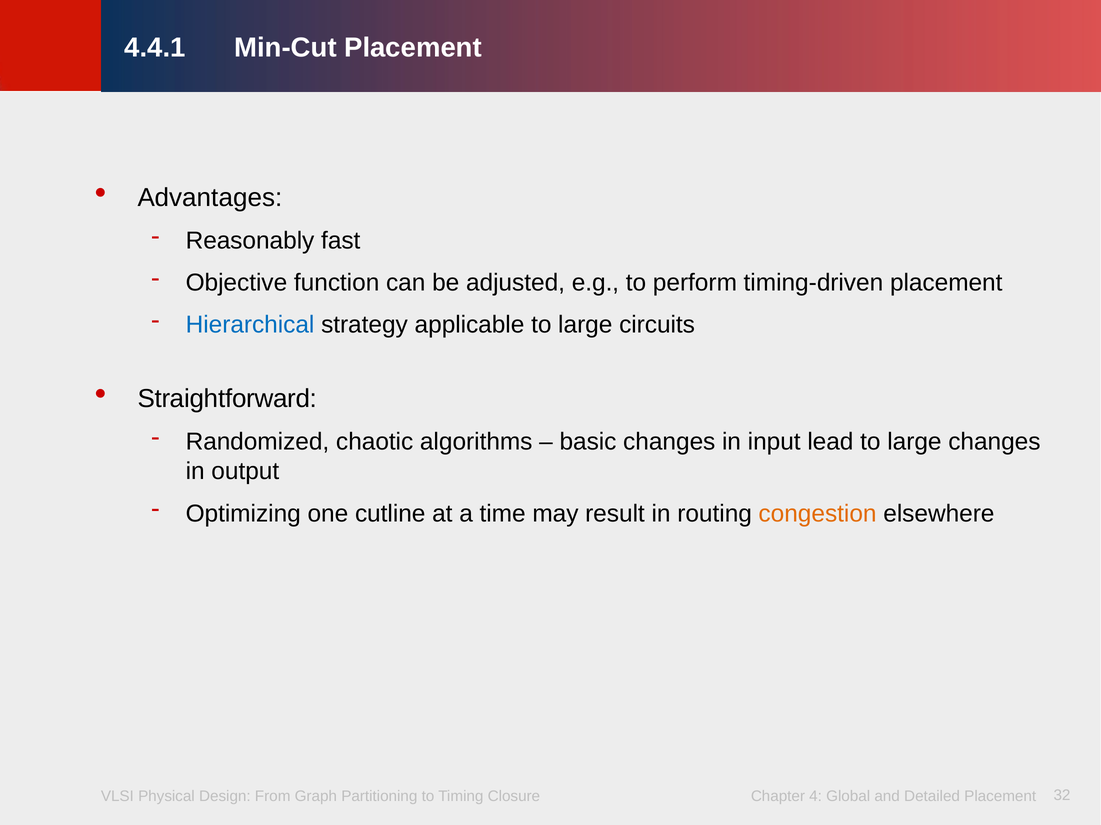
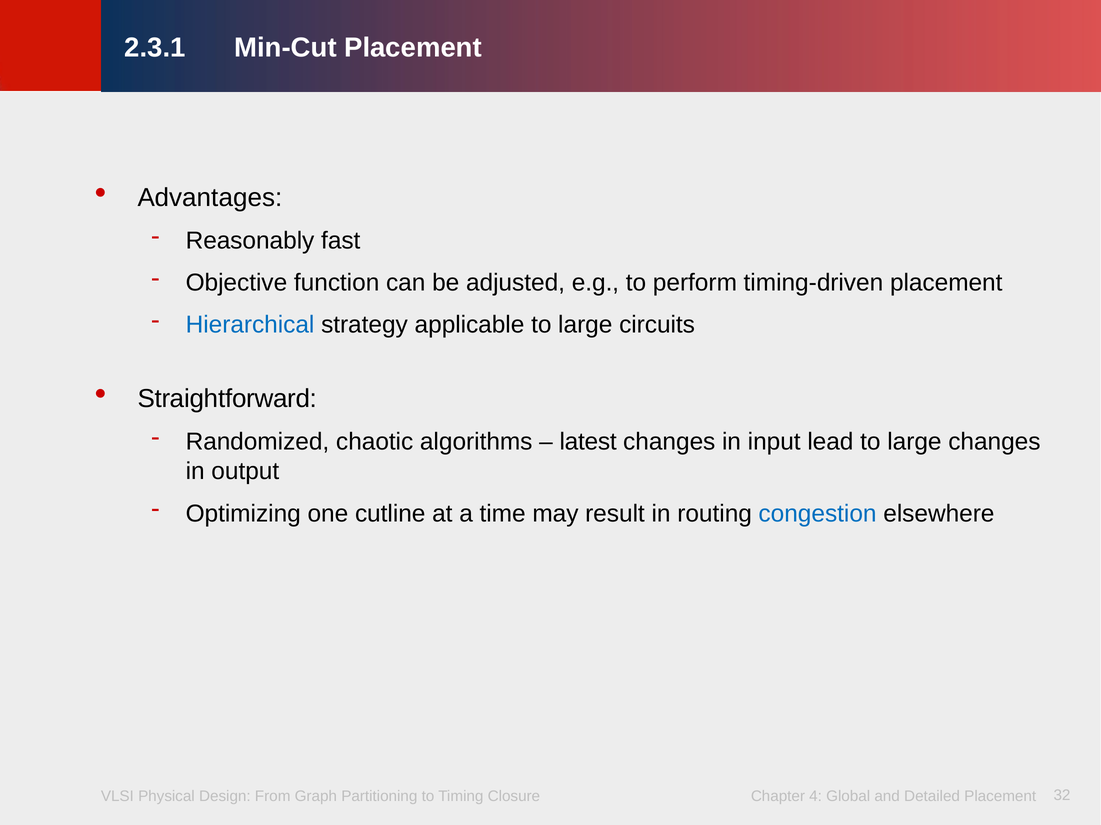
4.4.1: 4.4.1 -> 2.3.1
basic: basic -> latest
congestion colour: orange -> blue
